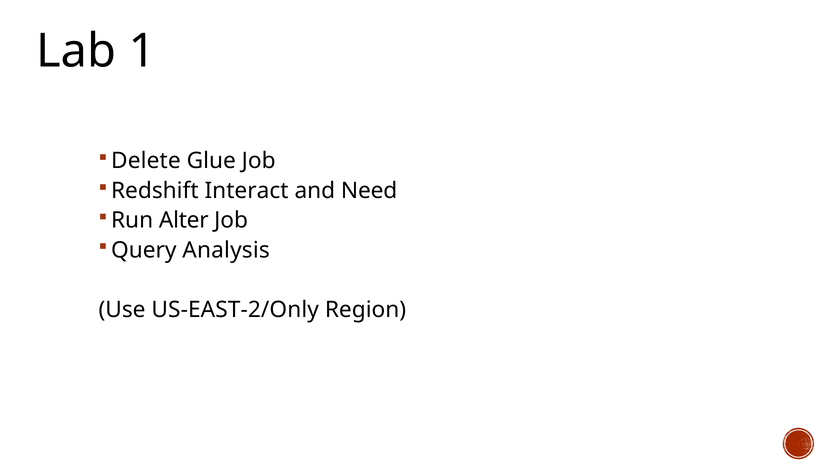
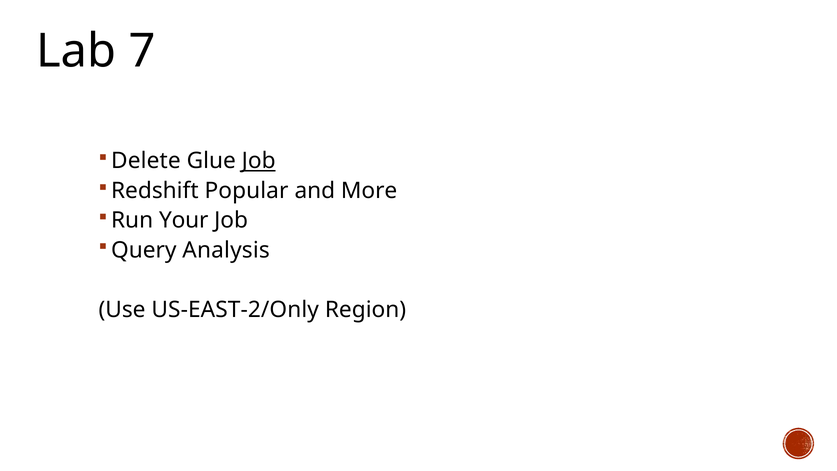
1: 1 -> 7
Job at (259, 161) underline: none -> present
Interact: Interact -> Popular
Need: Need -> More
Alter: Alter -> Your
